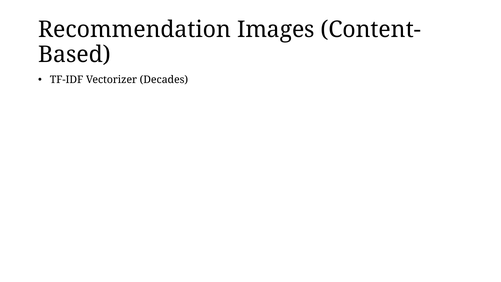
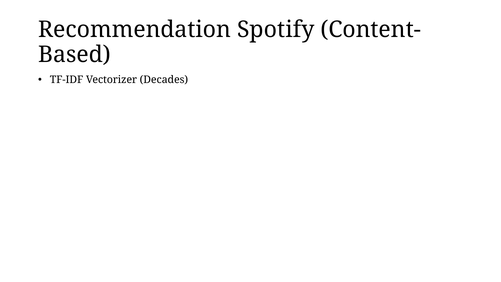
Images: Images -> Spotify
